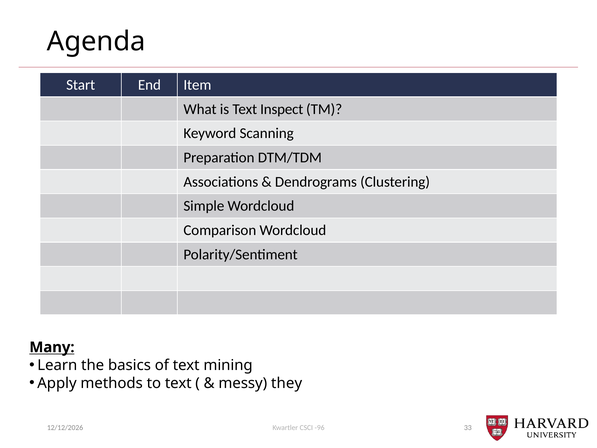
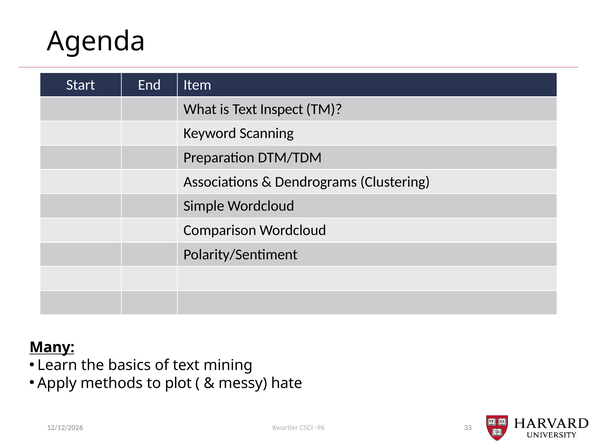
to text: text -> plot
they: they -> hate
